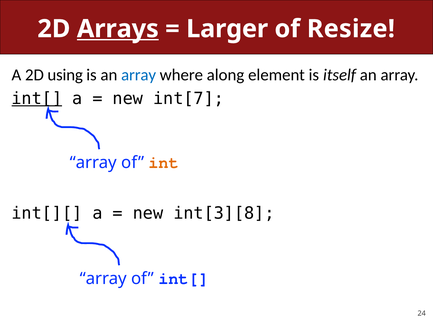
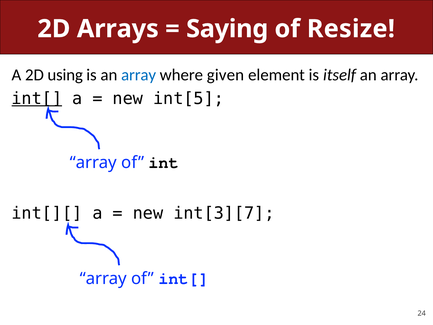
Arrays underline: present -> none
Larger: Larger -> Saying
along: along -> given
int[7: int[7 -> int[5
int colour: orange -> black
int[3][8: int[3][8 -> int[3][7
